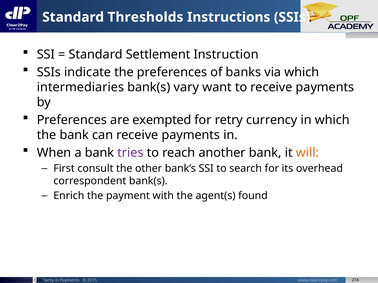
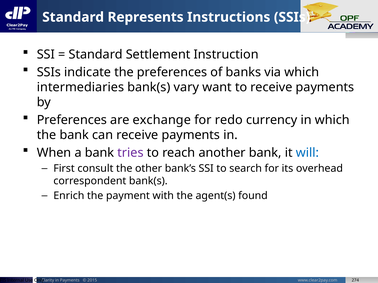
Thresholds: Thresholds -> Represents
exempted: exempted -> exchange
retry: retry -> redo
will colour: orange -> blue
